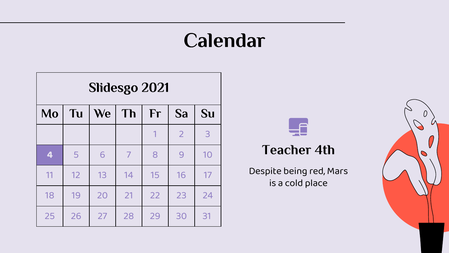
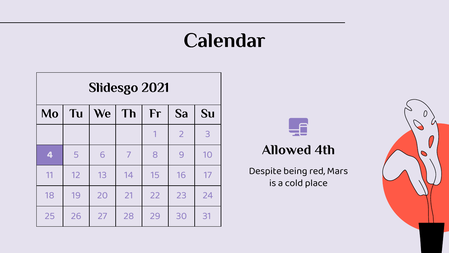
Teacher: Teacher -> Allowed
